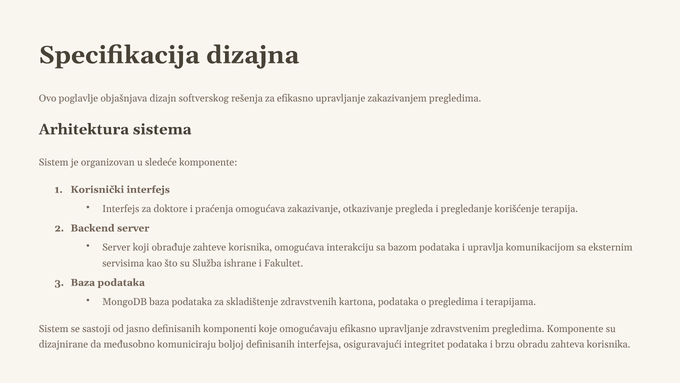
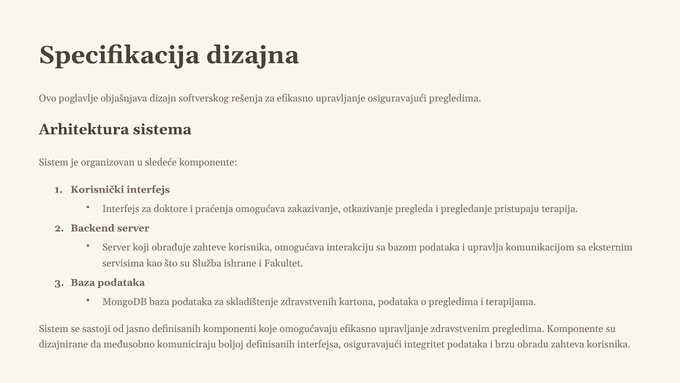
upravljanje zakazivanjem: zakazivanjem -> osiguravajući
korišćenje: korišćenje -> pristupaju
